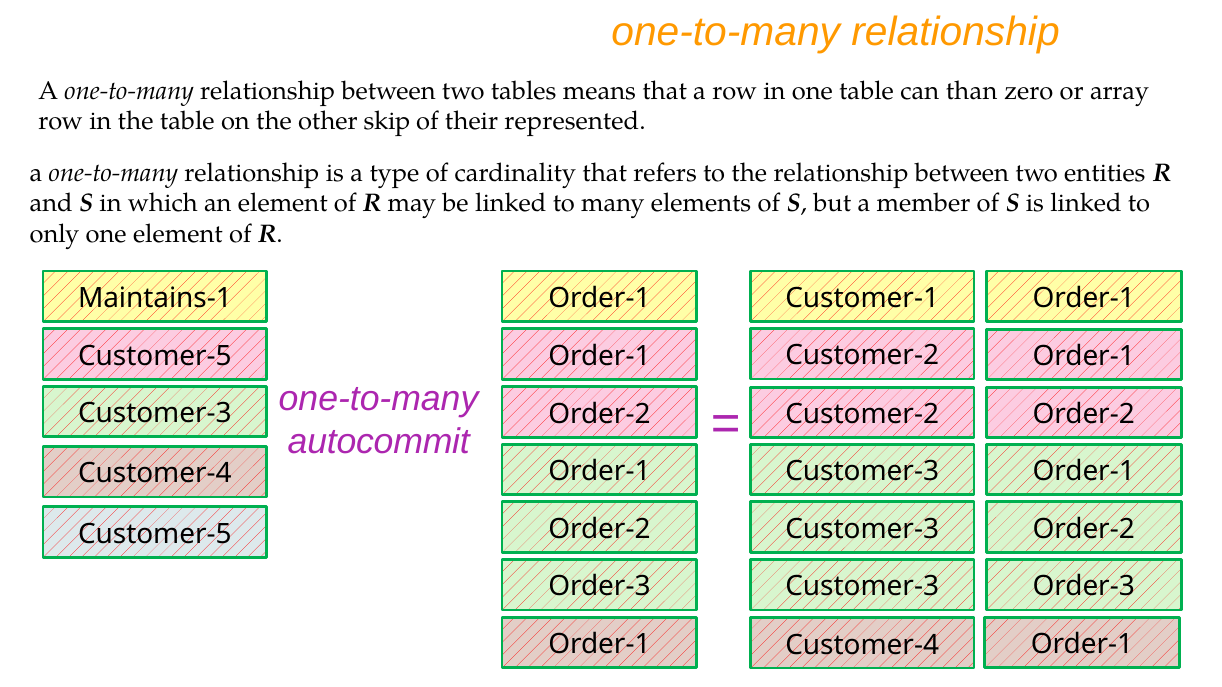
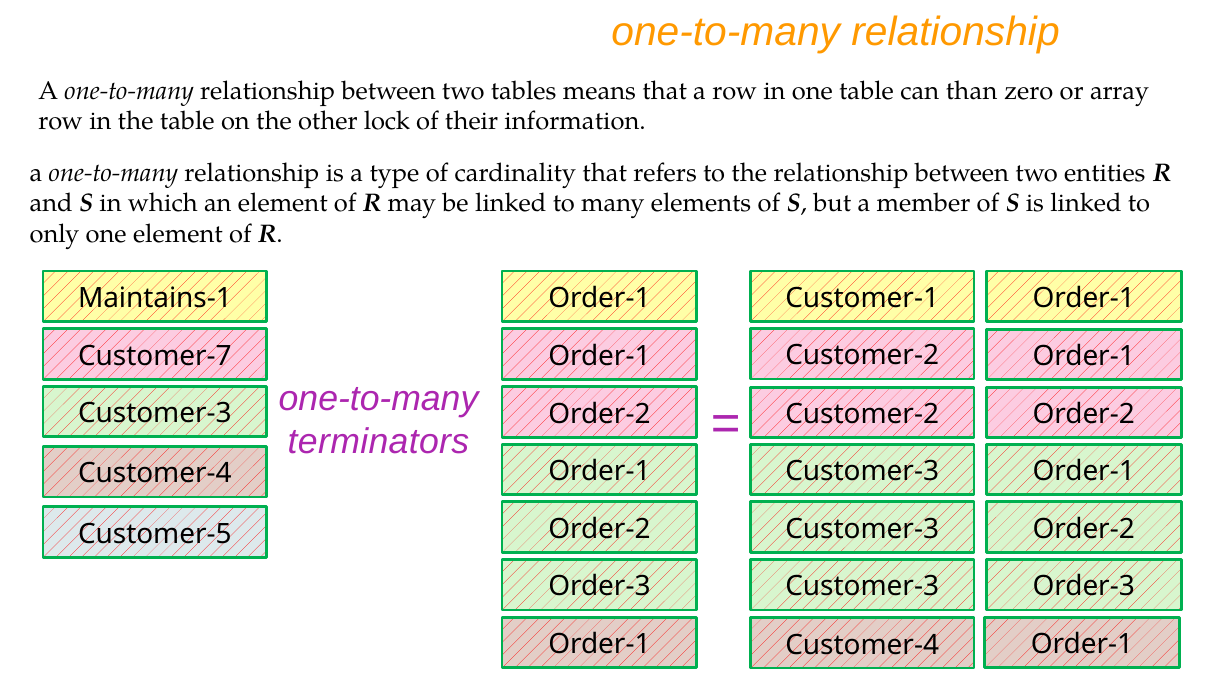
skip: skip -> lock
represented: represented -> information
Customer-5 at (155, 356): Customer-5 -> Customer-7
autocommit: autocommit -> terminators
